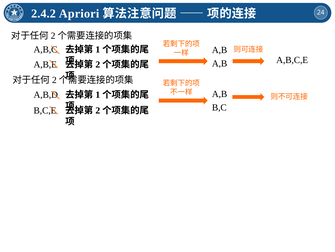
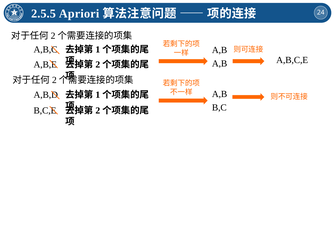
2.4.2: 2.4.2 -> 2.5.5
